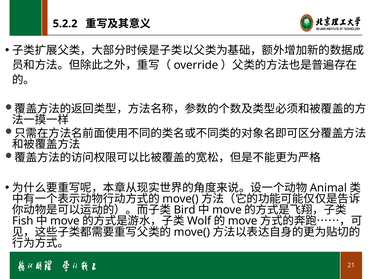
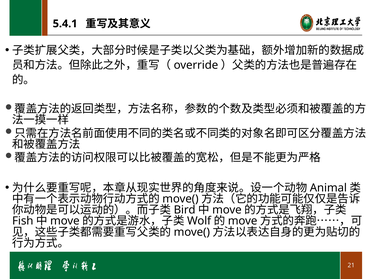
5.2.2: 5.2.2 -> 5.4.1
